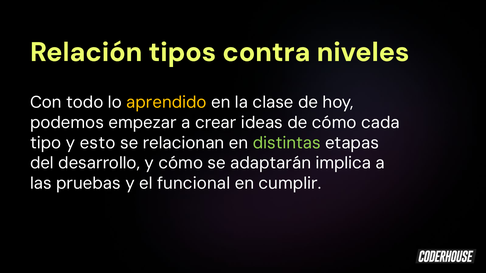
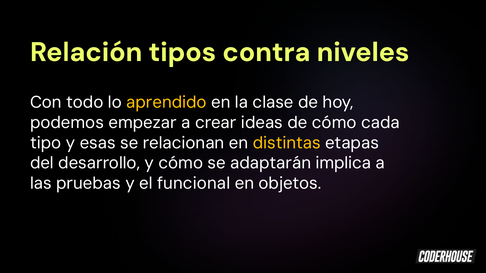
esto: esto -> esas
distintas colour: light green -> yellow
cumplir: cumplir -> objetos
